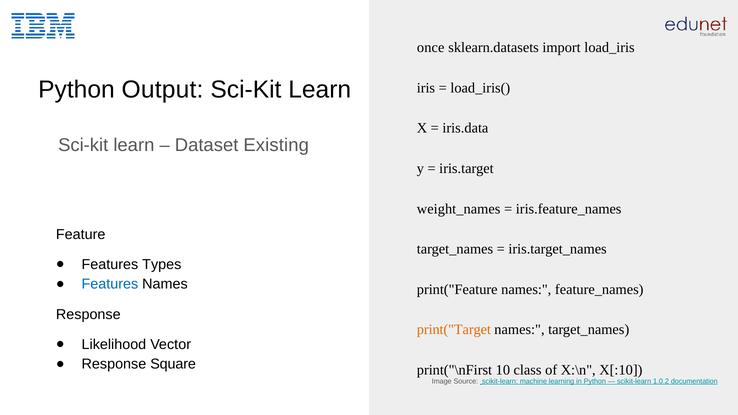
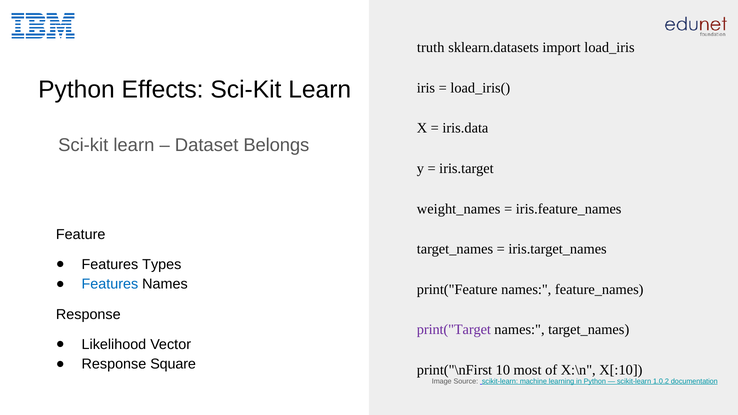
once: once -> truth
Output: Output -> Effects
Existing: Existing -> Belongs
print("Target colour: orange -> purple
class: class -> most
